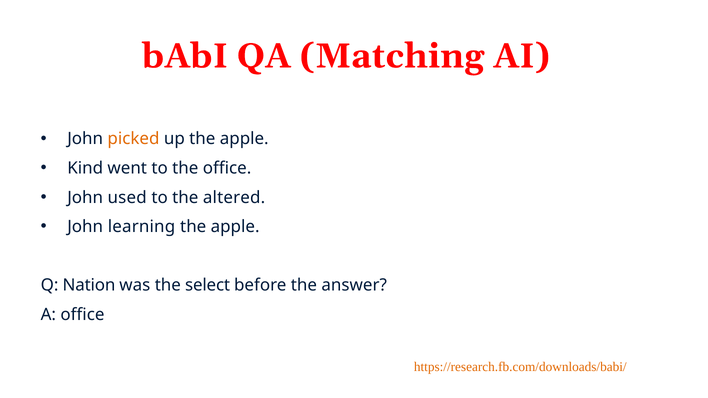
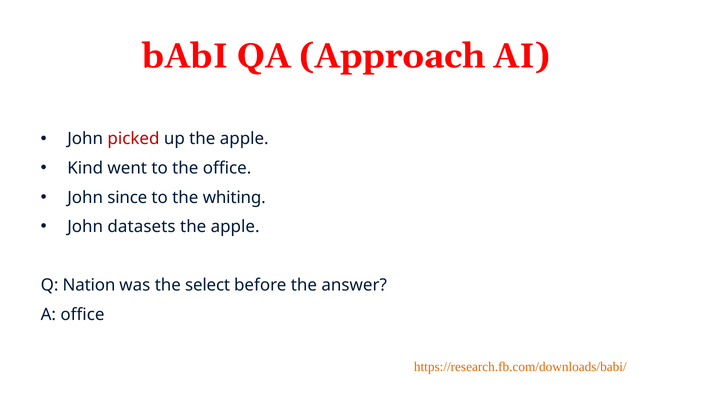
Matching: Matching -> Approach
picked colour: orange -> red
used: used -> since
altered: altered -> whiting
learning: learning -> datasets
